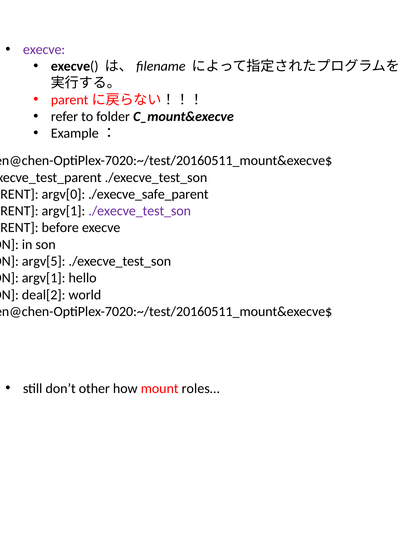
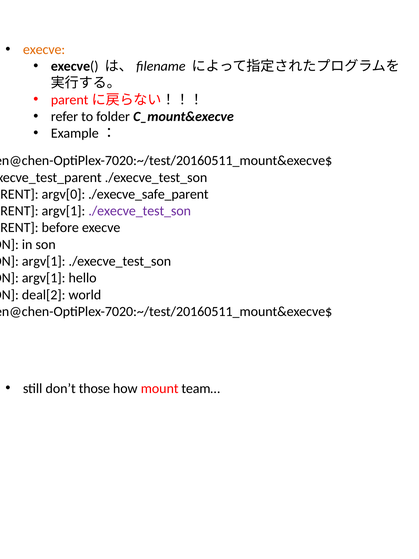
execve at (44, 49) colour: purple -> orange
argv[5 at (44, 261): argv[5 -> argv[1
other: other -> those
roles…: roles… -> team…
